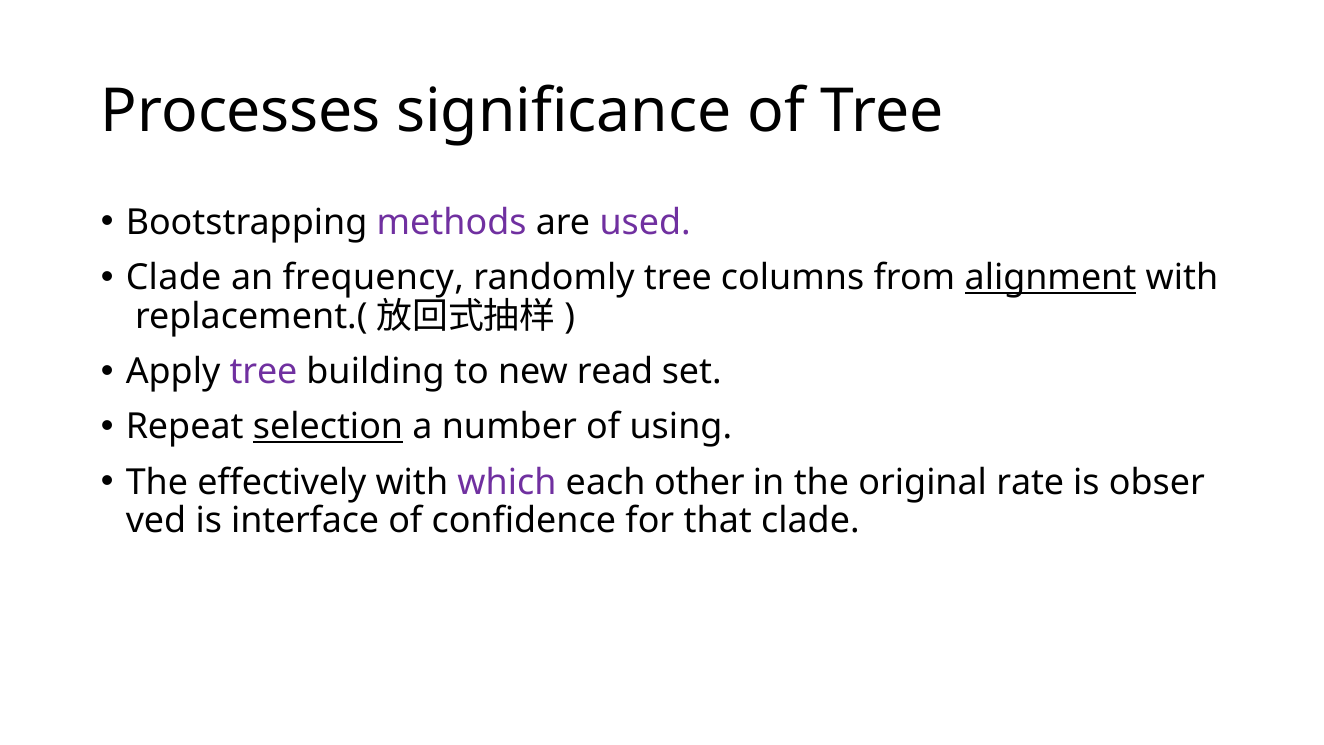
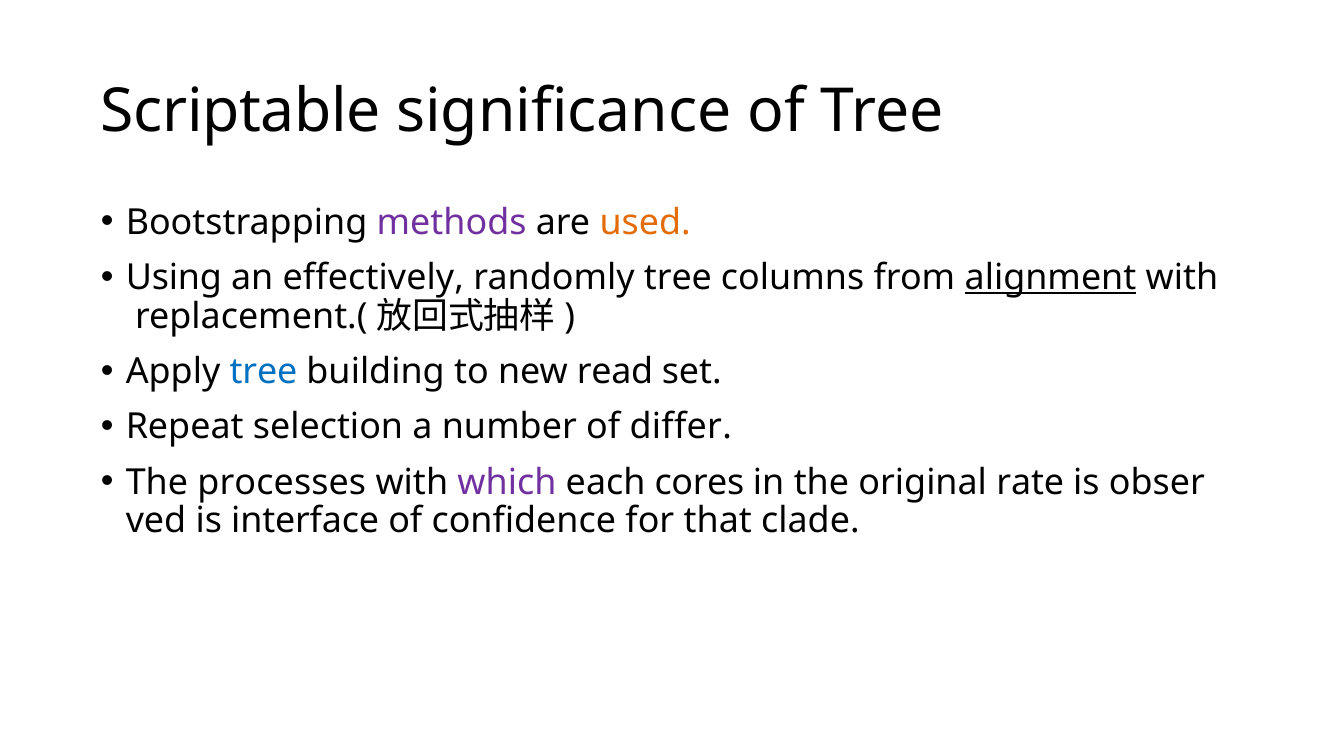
Processes: Processes -> Scriptable
used colour: purple -> orange
Clade at (174, 278): Clade -> Using
frequency: frequency -> effectively
tree at (263, 372) colour: purple -> blue
selection underline: present -> none
using: using -> differ
effectively: effectively -> processes
other: other -> cores
